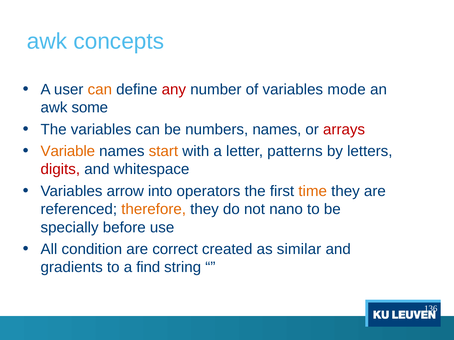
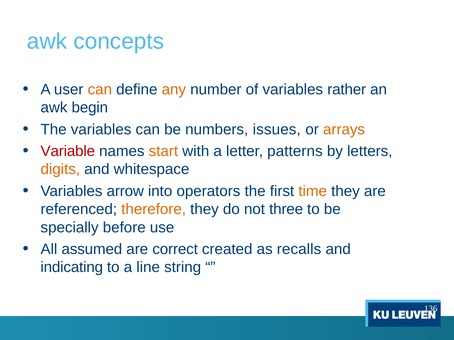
any colour: red -> orange
mode: mode -> rather
some: some -> begin
numbers names: names -> issues
arrays colour: red -> orange
Variable colour: orange -> red
digits colour: red -> orange
nano: nano -> three
condition: condition -> assumed
similar: similar -> recalls
gradients: gradients -> indicating
find: find -> line
